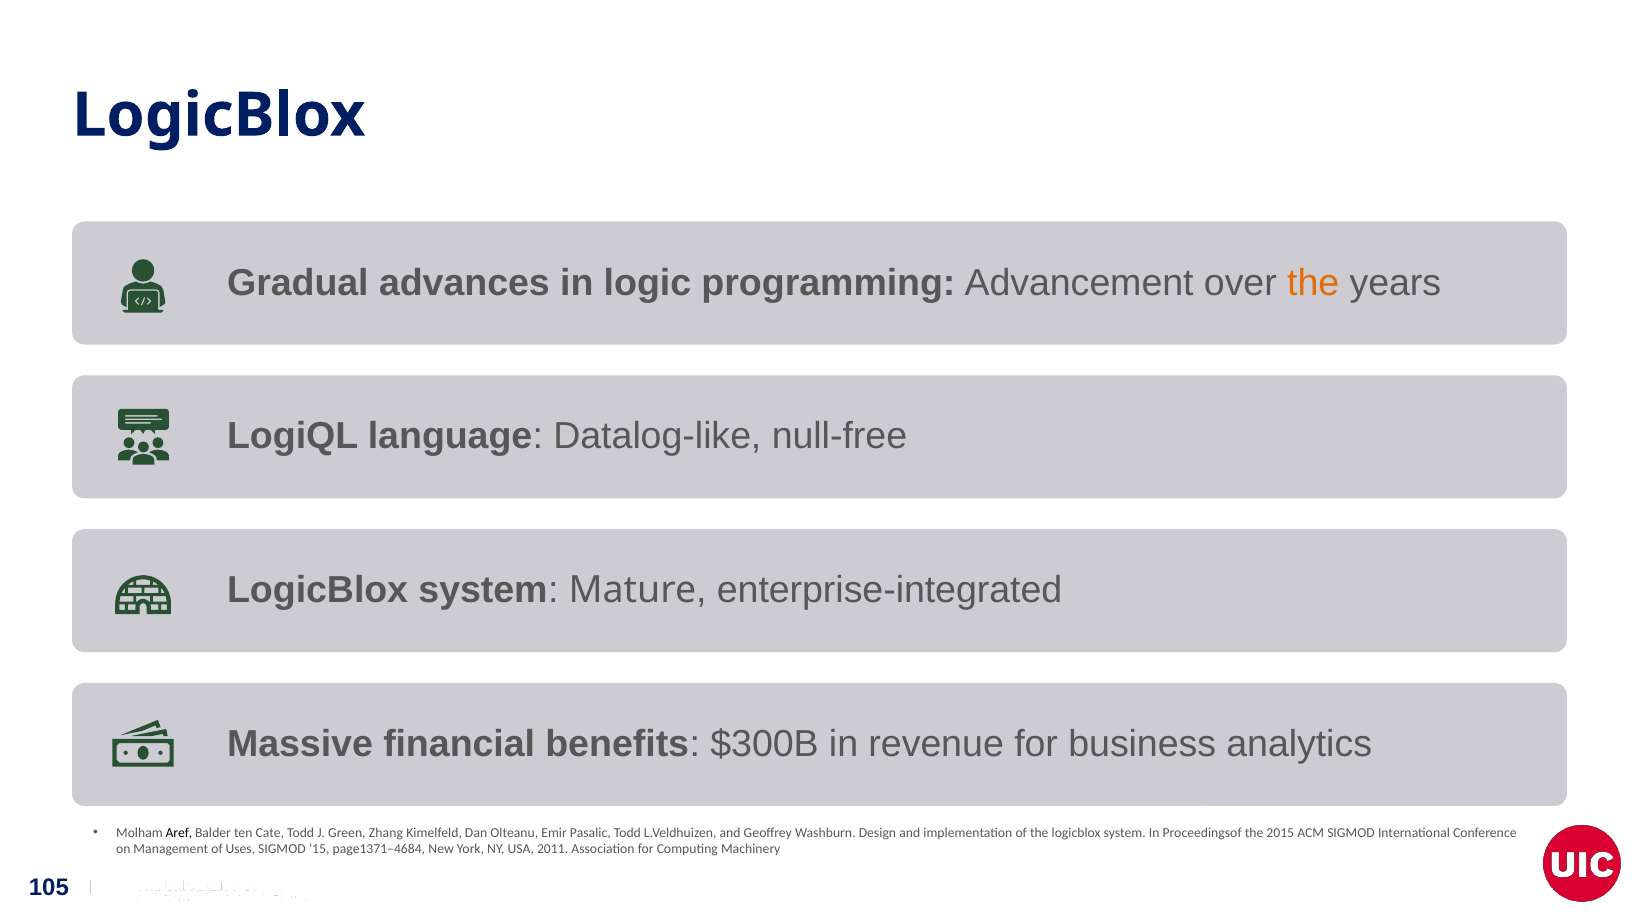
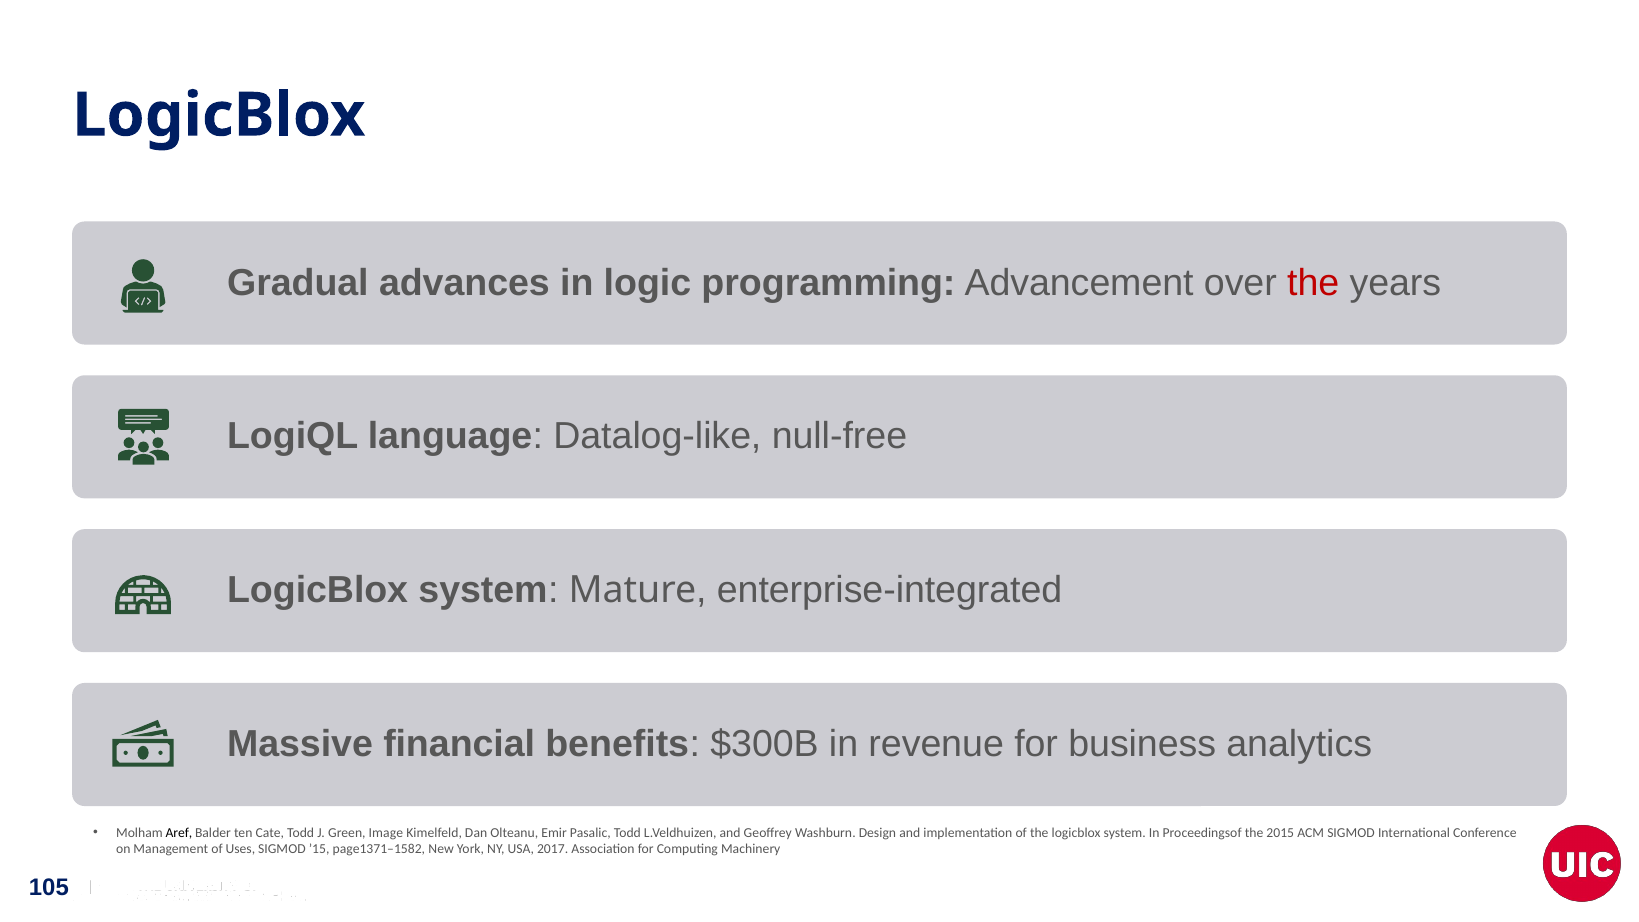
the at (1313, 283) colour: orange -> red
Zhang: Zhang -> Image
page1371–4684: page1371–4684 -> page1371–1582
2011: 2011 -> 2017
